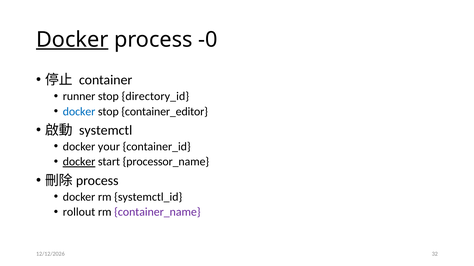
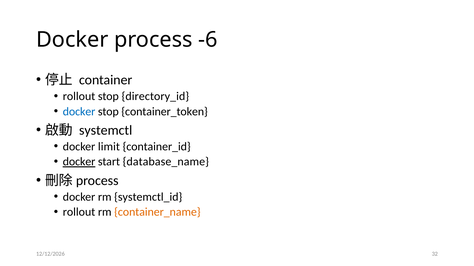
Docker at (72, 40) underline: present -> none
-0: -0 -> -6
runner at (79, 96): runner -> rollout
container_editor: container_editor -> container_token
your: your -> limit
processor_name: processor_name -> database_name
container_name colour: purple -> orange
